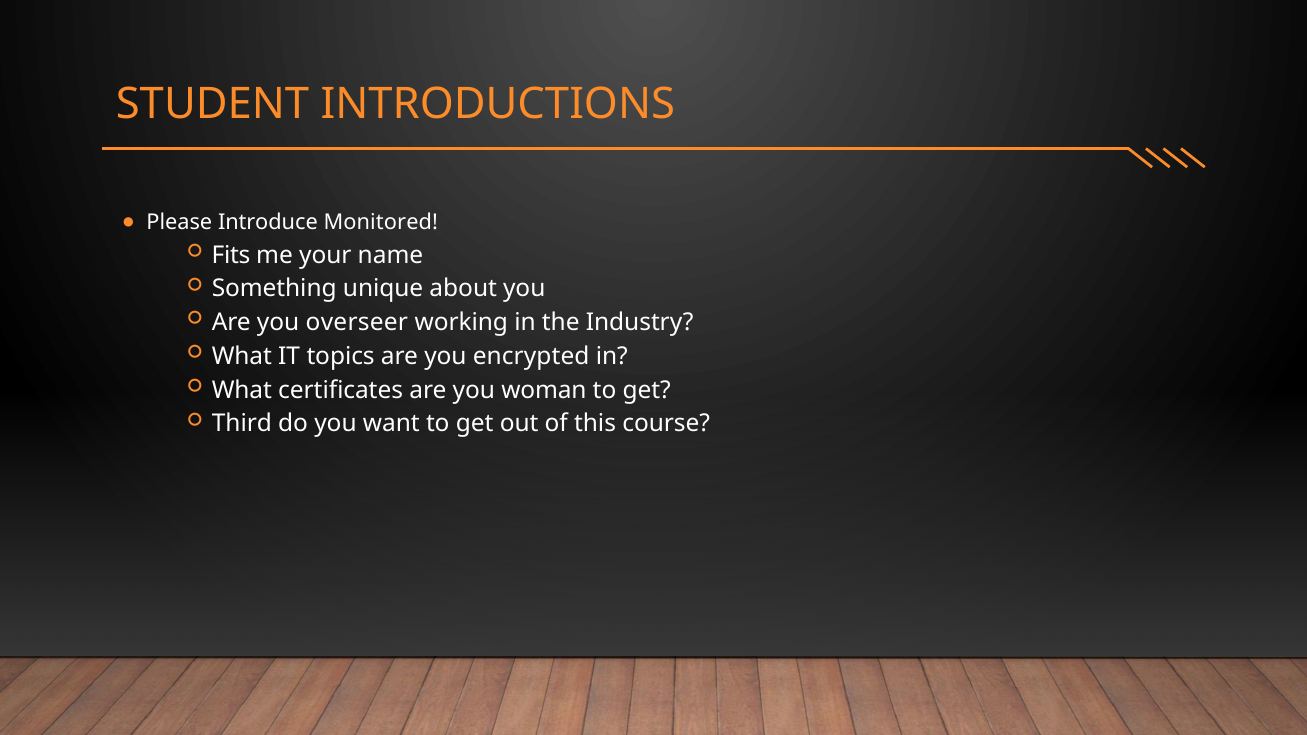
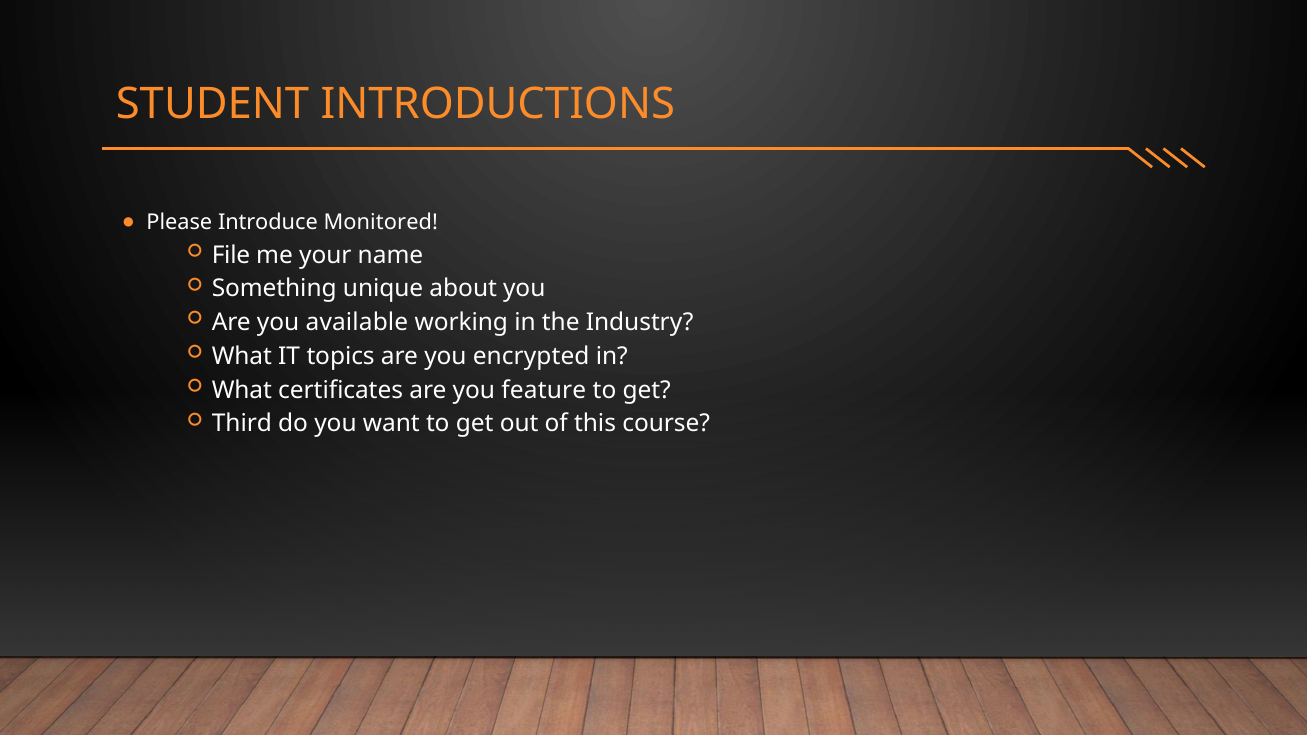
Fits: Fits -> File
overseer: overseer -> available
woman: woman -> feature
